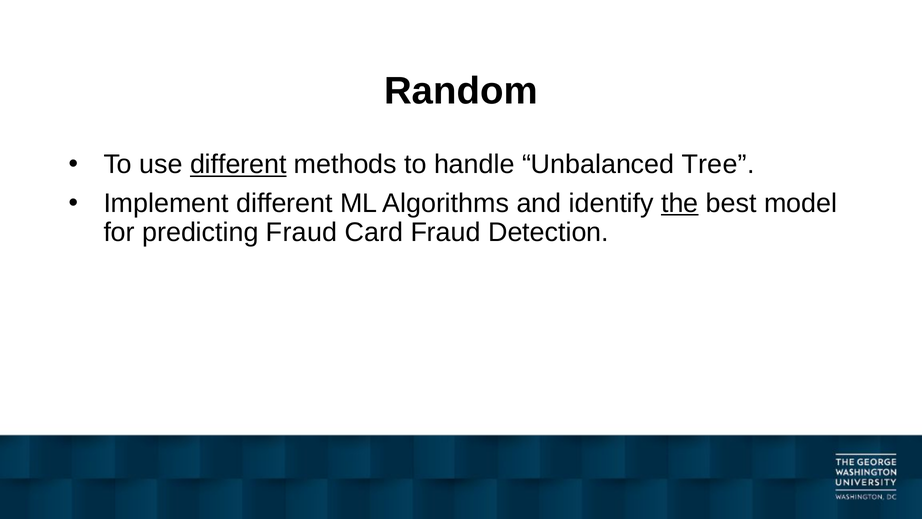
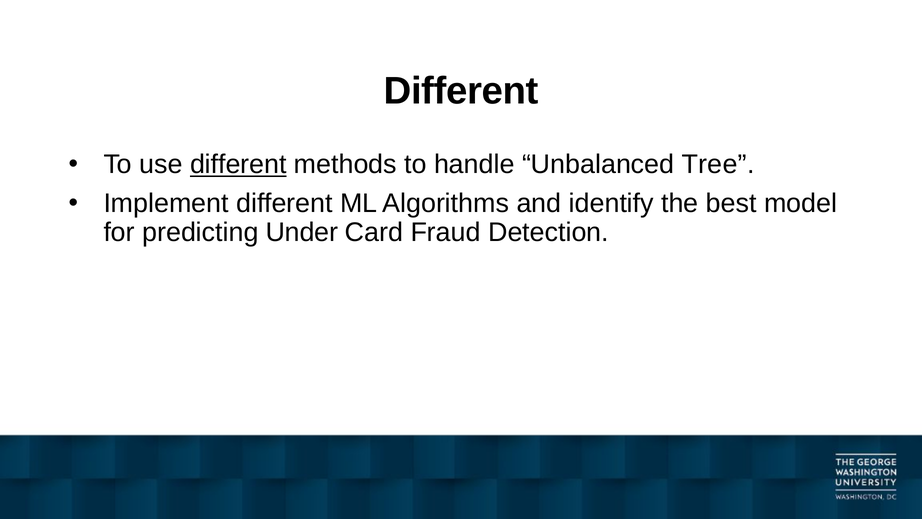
Random at (461, 91): Random -> Different
the underline: present -> none
predicting Fraud: Fraud -> Under
